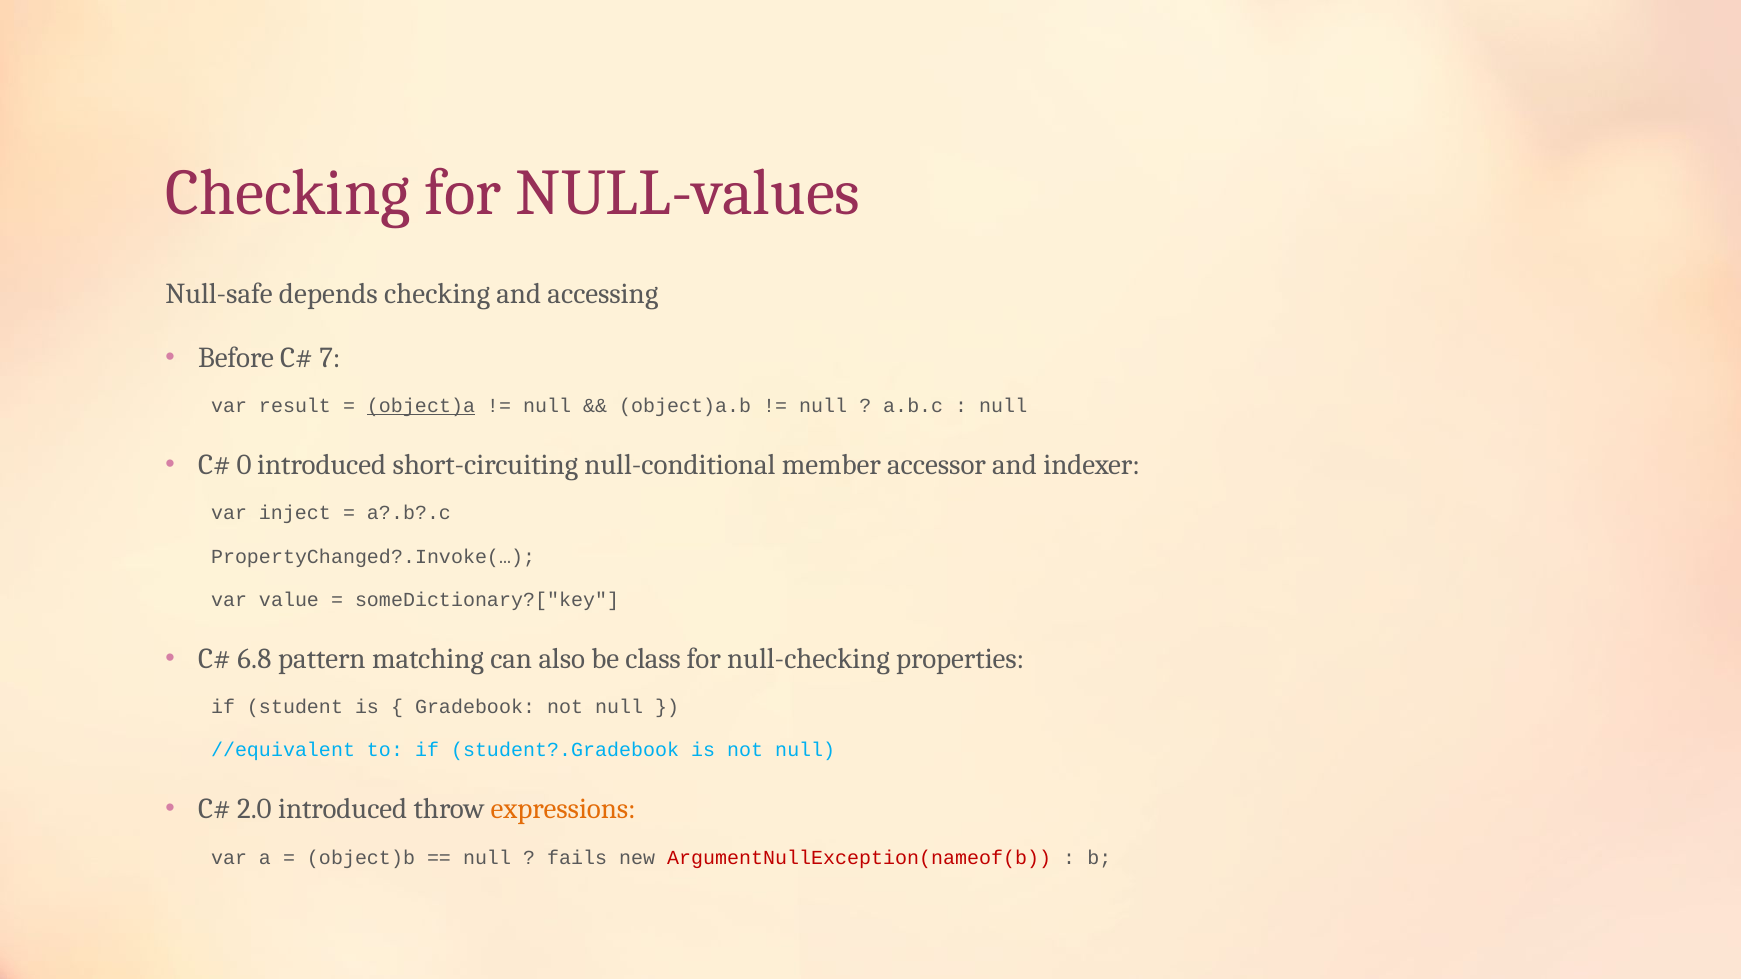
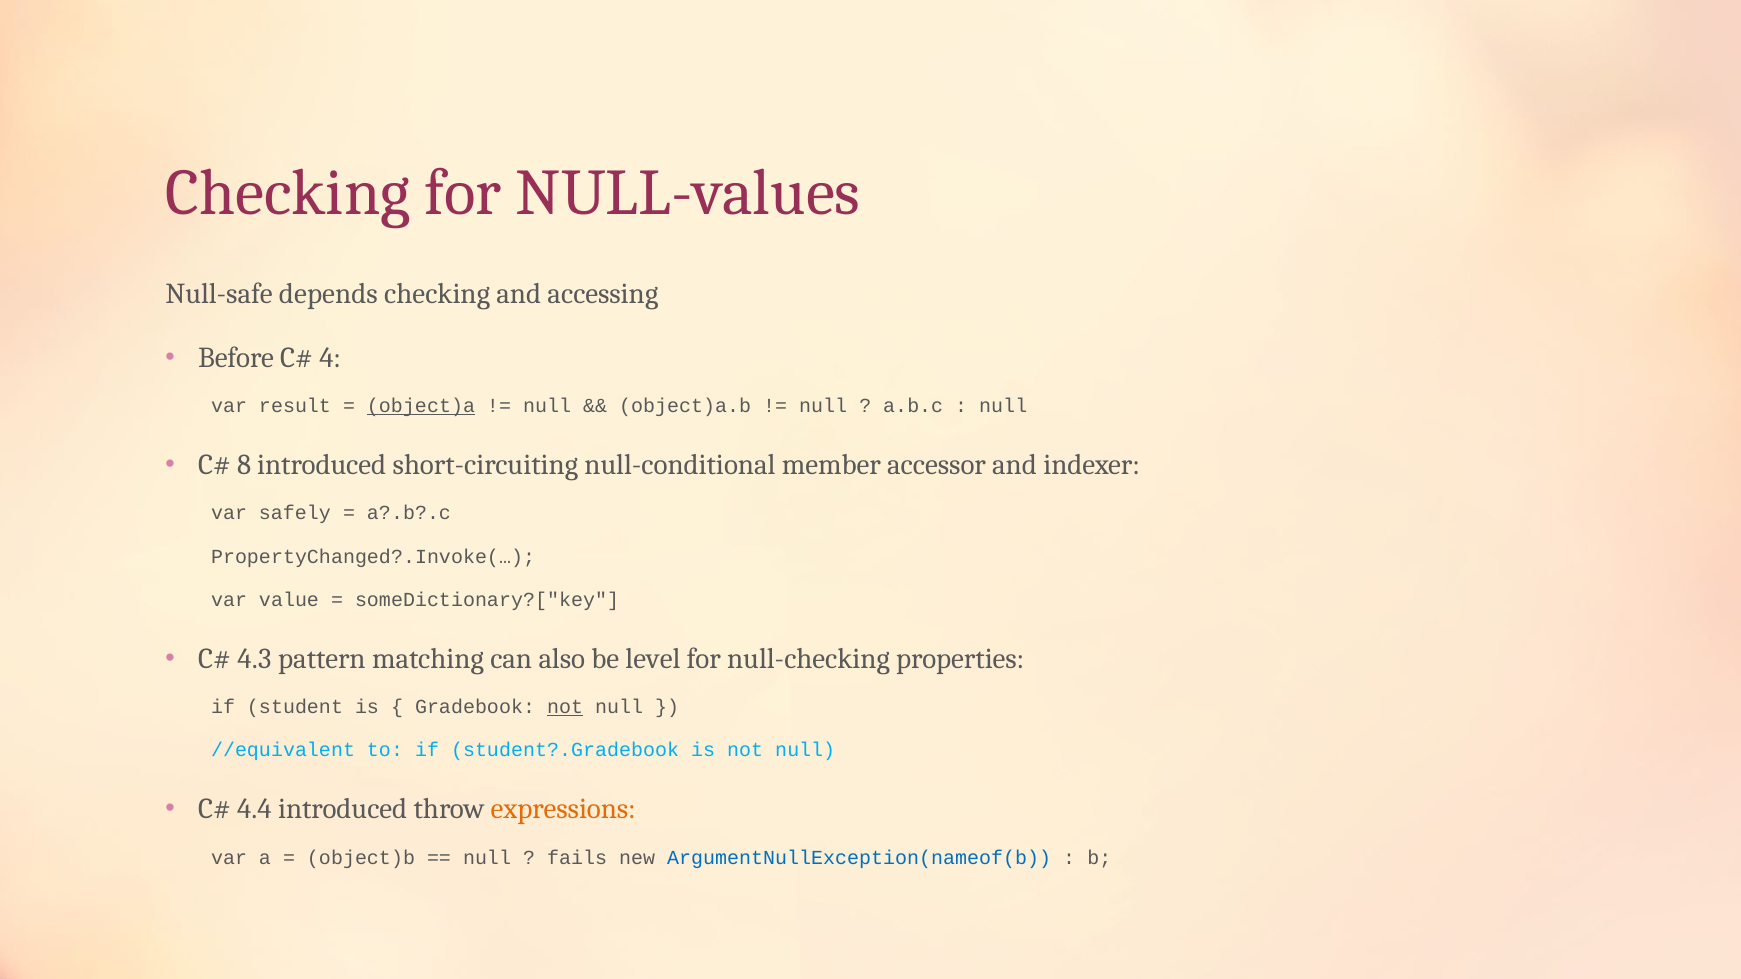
7: 7 -> 4
0: 0 -> 8
inject: inject -> safely
6.8: 6.8 -> 4.3
class: class -> level
not at (565, 707) underline: none -> present
2.0: 2.0 -> 4.4
ArgumentNullException(nameof(b colour: red -> blue
